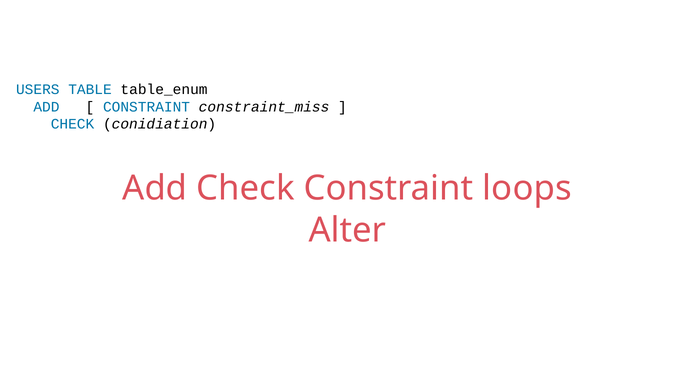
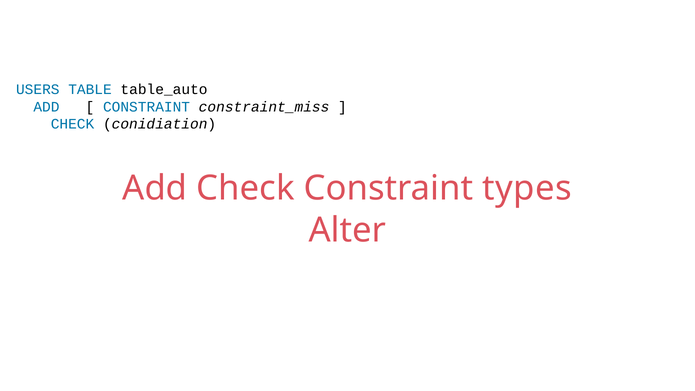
table_enum: table_enum -> table_auto
loops: loops -> types
